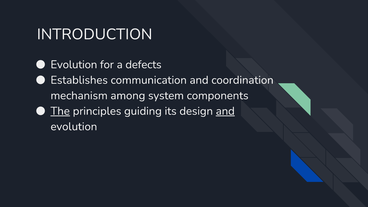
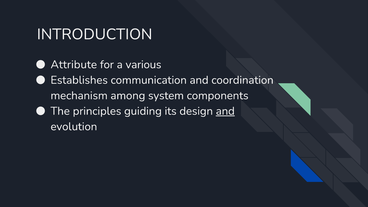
Evolution at (74, 65): Evolution -> Attribute
defects: defects -> various
The underline: present -> none
